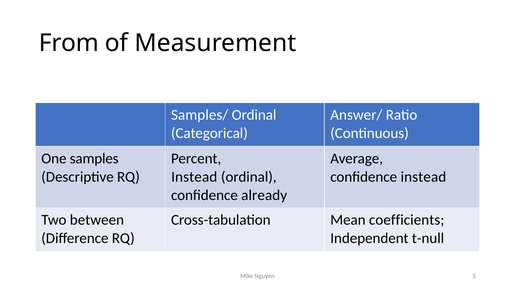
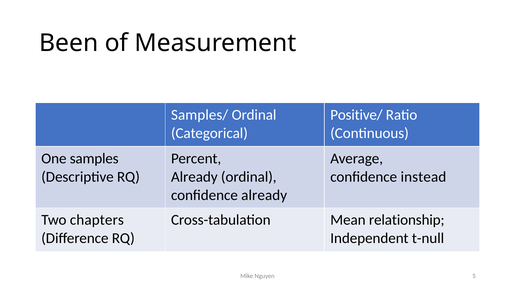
From: From -> Been
Answer/: Answer/ -> Positive/
Instead at (194, 177): Instead -> Already
between: between -> chapters
coefficients: coefficients -> relationship
